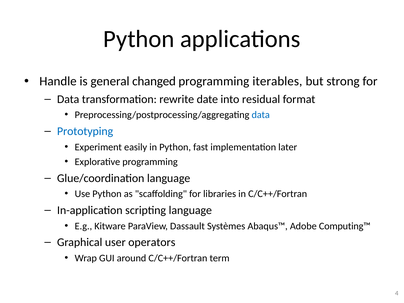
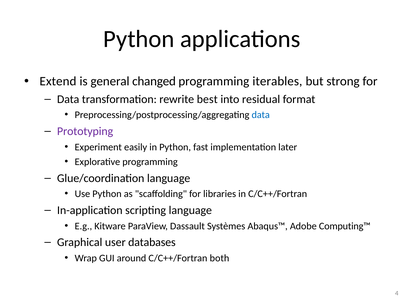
Handle: Handle -> Extend
date: date -> best
Prototyping colour: blue -> purple
operators: operators -> databases
term: term -> both
